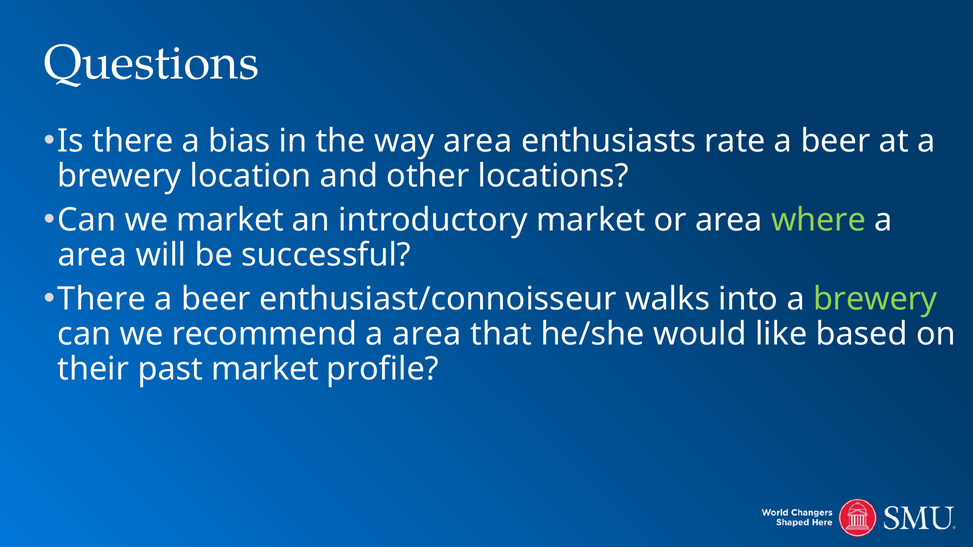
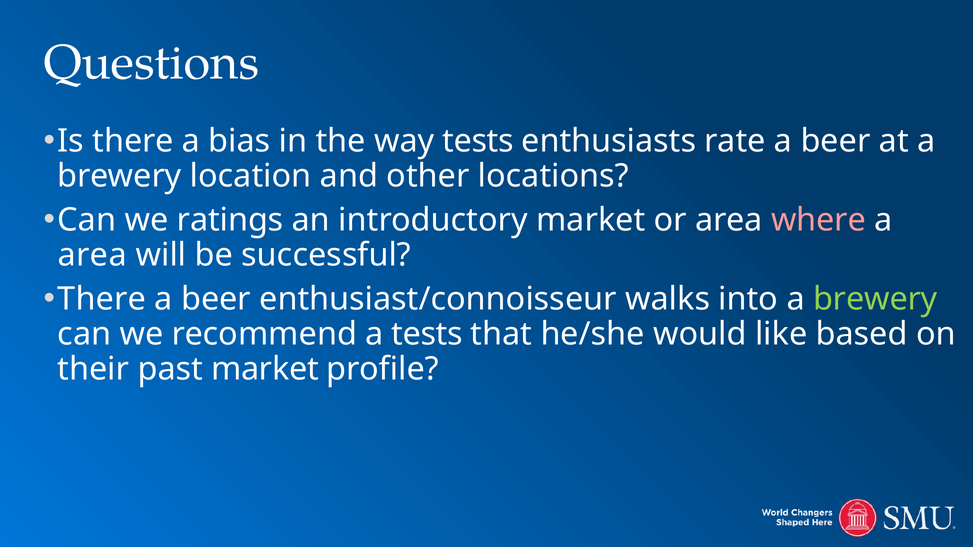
way area: area -> tests
we market: market -> ratings
where colour: light green -> pink
recommend a area: area -> tests
